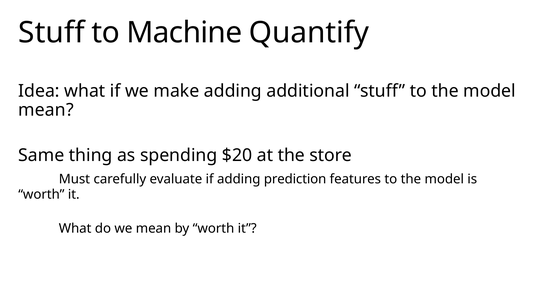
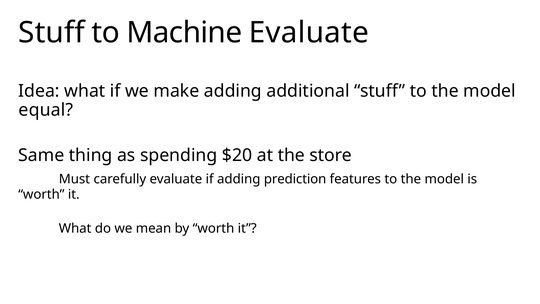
Machine Quantify: Quantify -> Evaluate
mean at (46, 110): mean -> equal
